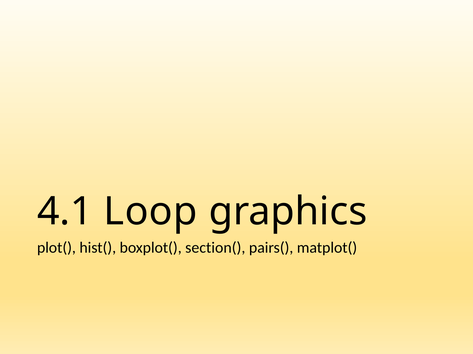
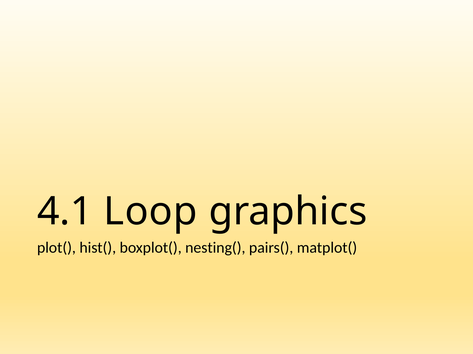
section(: section( -> nesting(
